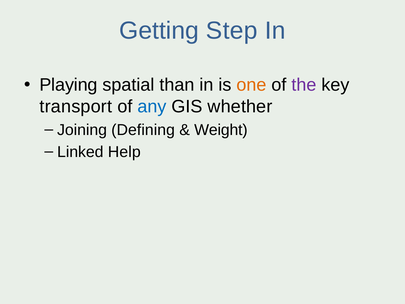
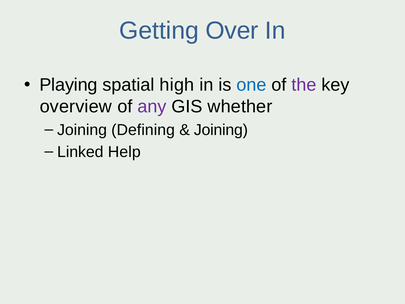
Step: Step -> Over
than: than -> high
one colour: orange -> blue
transport: transport -> overview
any colour: blue -> purple
Weight at (221, 130): Weight -> Joining
